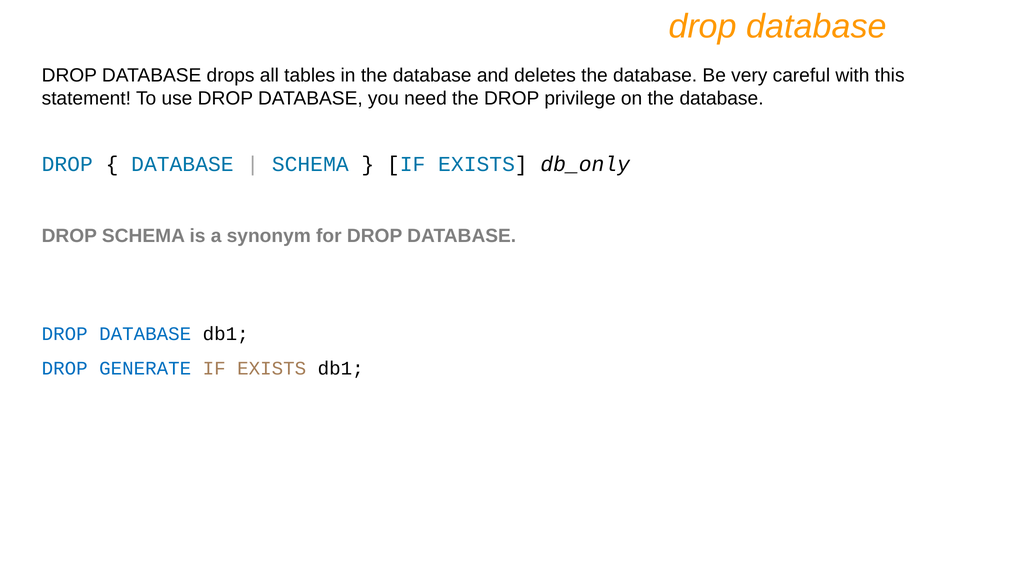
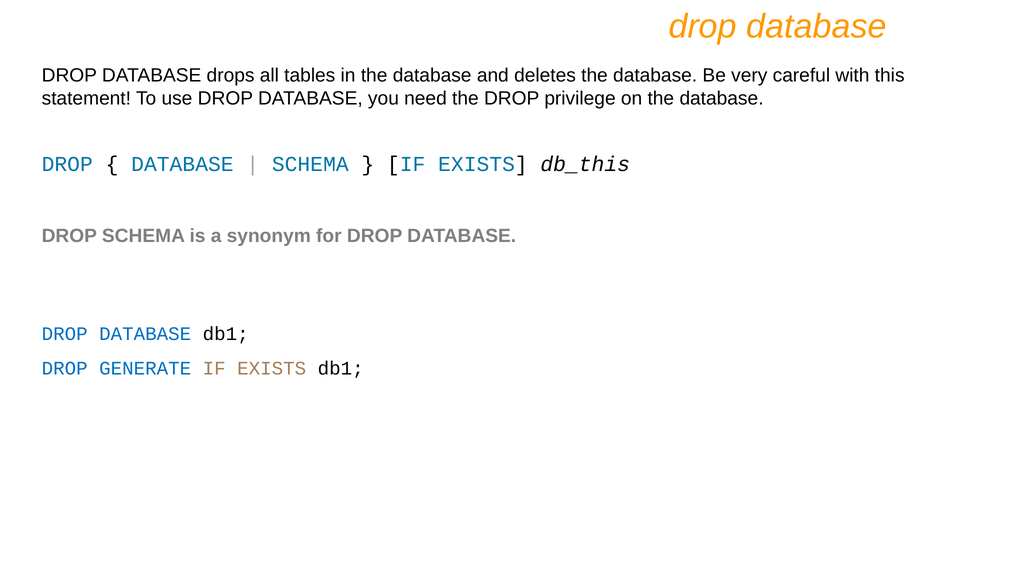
db_only: db_only -> db_this
